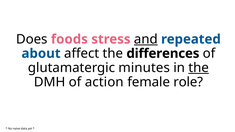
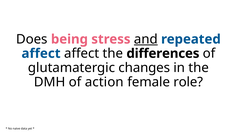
foods: foods -> being
about at (41, 54): about -> affect
minutes: minutes -> changes
the at (199, 68) underline: present -> none
